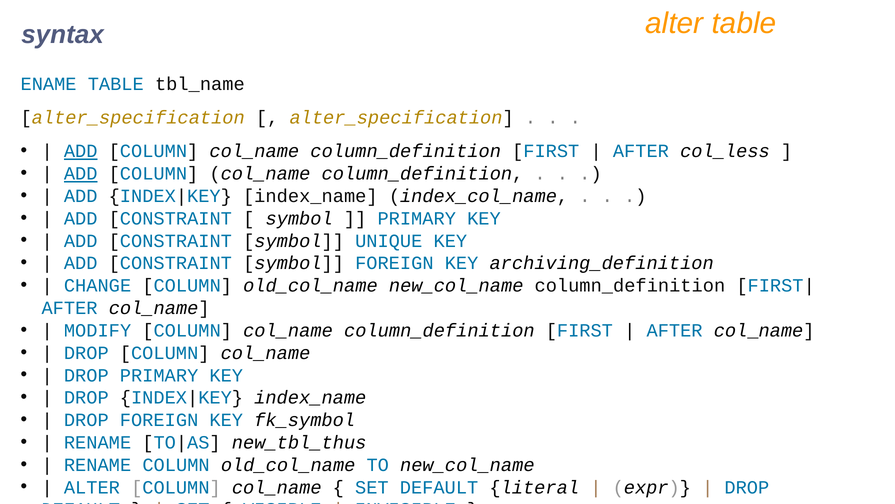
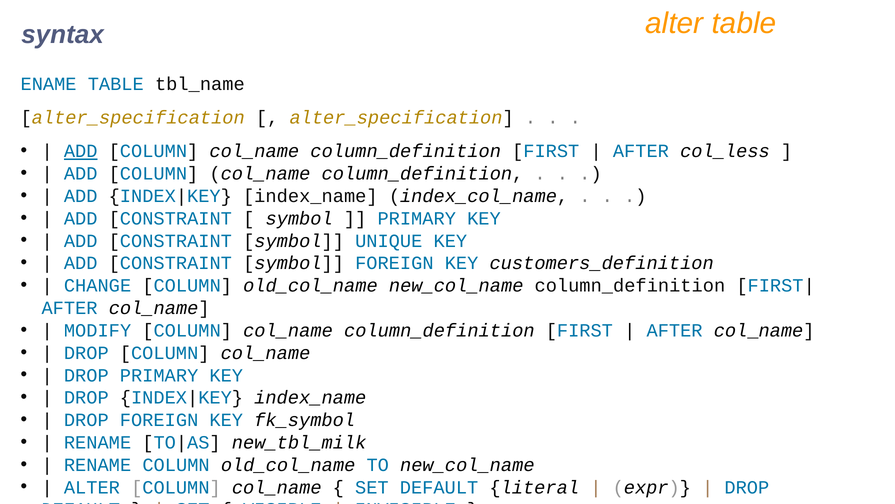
ADD at (81, 173) underline: present -> none
archiving_definition: archiving_definition -> customers_definition
new_tbl_thus: new_tbl_thus -> new_tbl_milk
